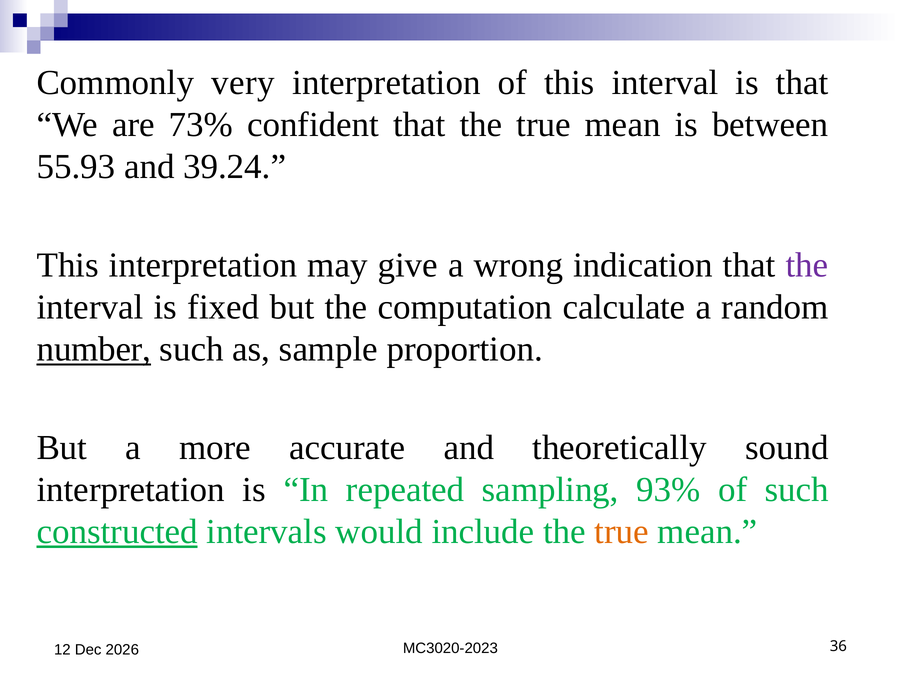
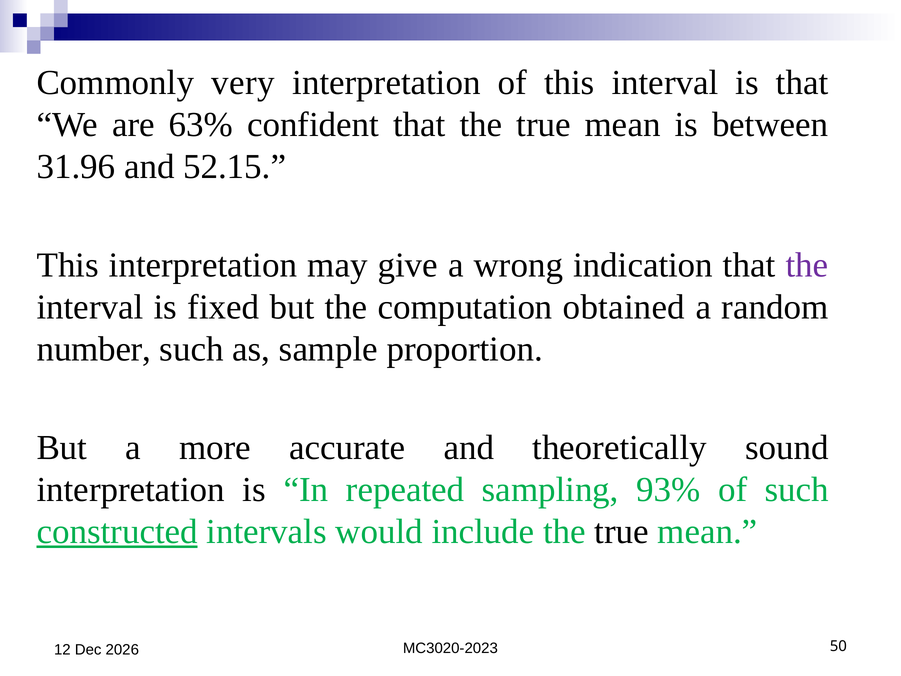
73%: 73% -> 63%
55.93: 55.93 -> 31.96
39.24: 39.24 -> 52.15
calculate: calculate -> obtained
number underline: present -> none
true at (622, 531) colour: orange -> black
36: 36 -> 50
